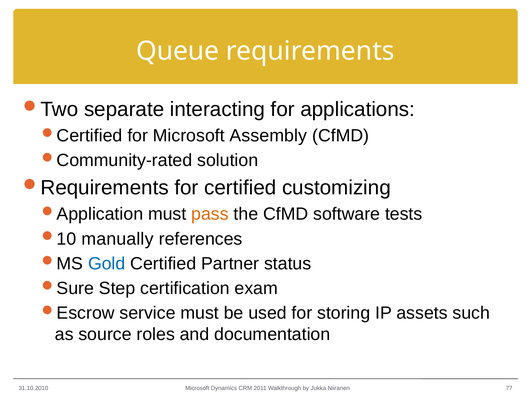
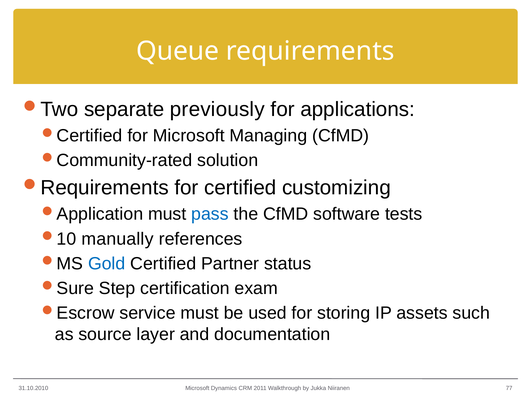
interacting: interacting -> previously
Assembly: Assembly -> Managing
pass colour: orange -> blue
roles: roles -> layer
